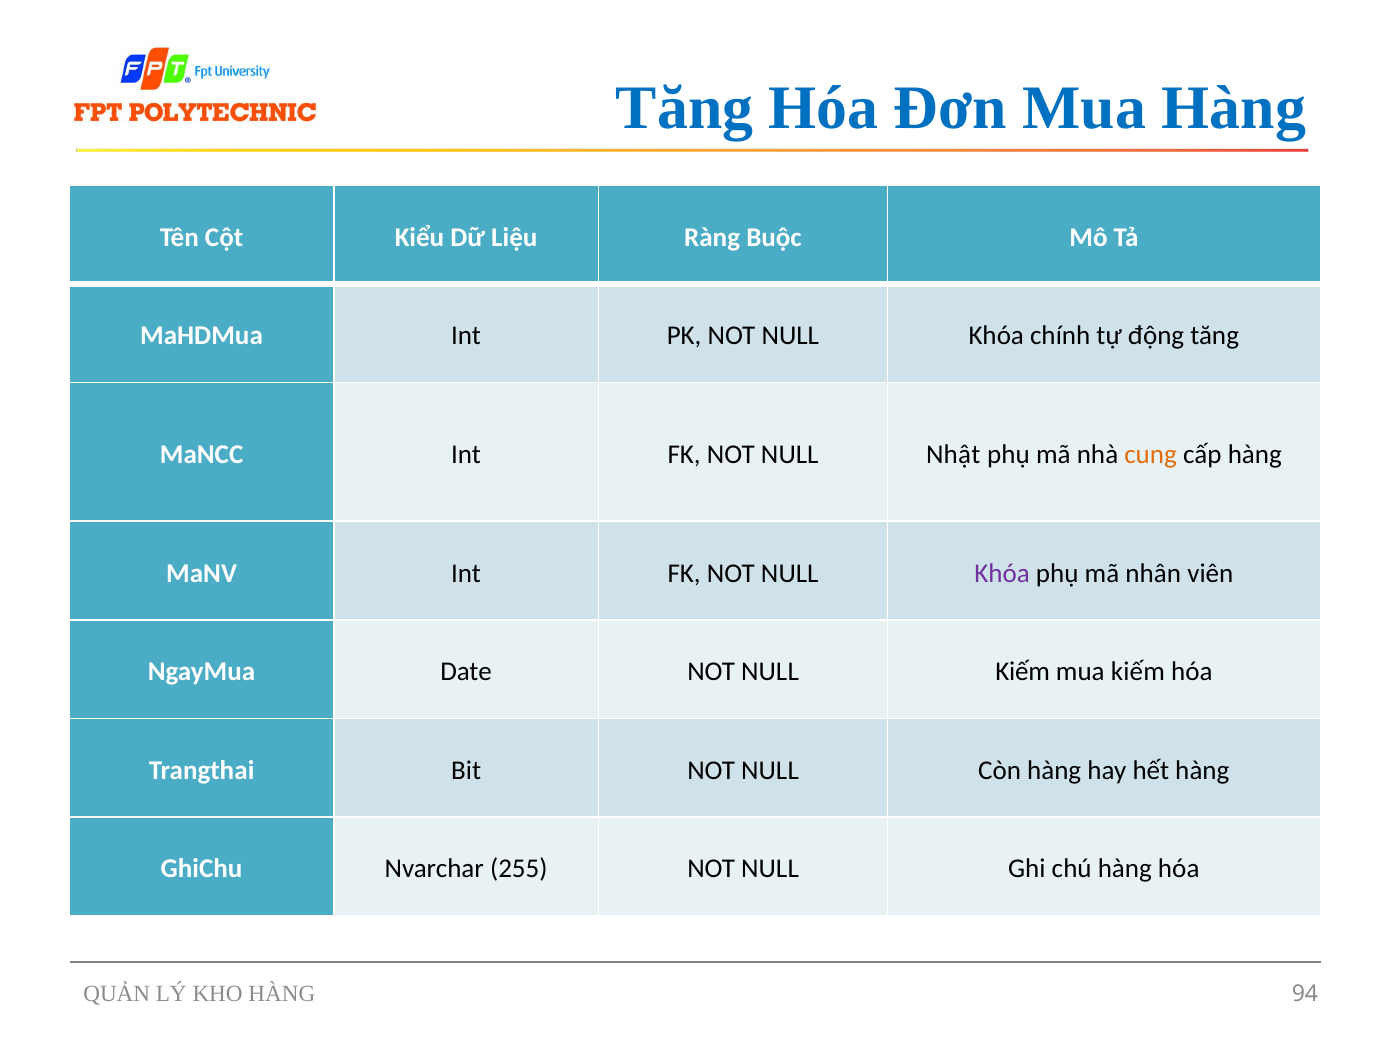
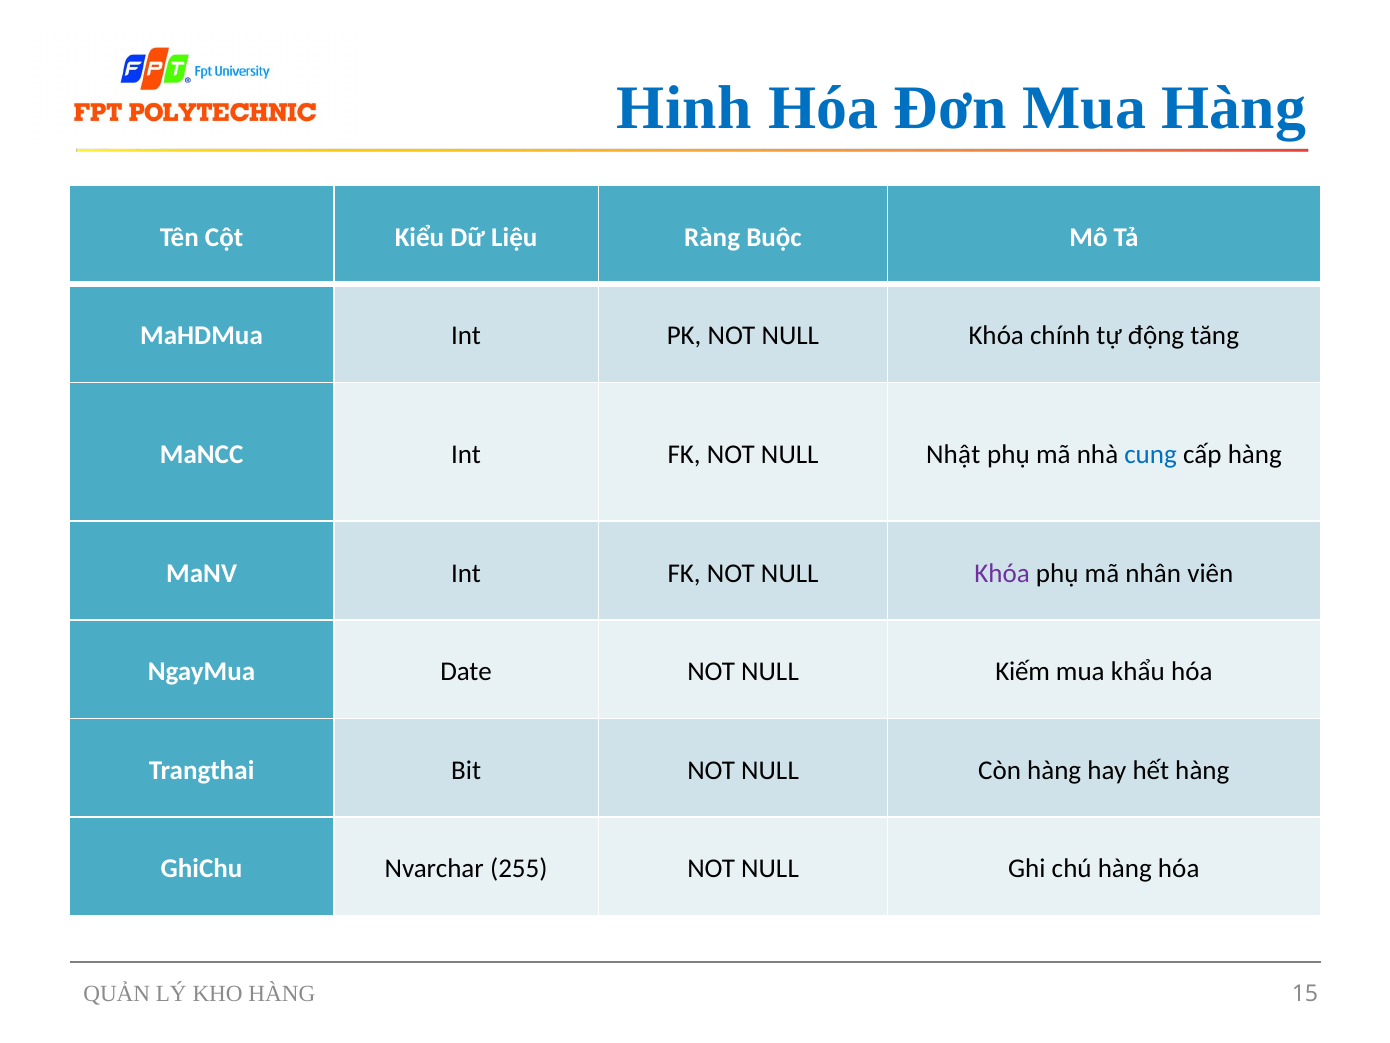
Tăng at (685, 108): Tăng -> Hinh
cung colour: orange -> blue
mua kiếm: kiếm -> khẩu
94: 94 -> 15
